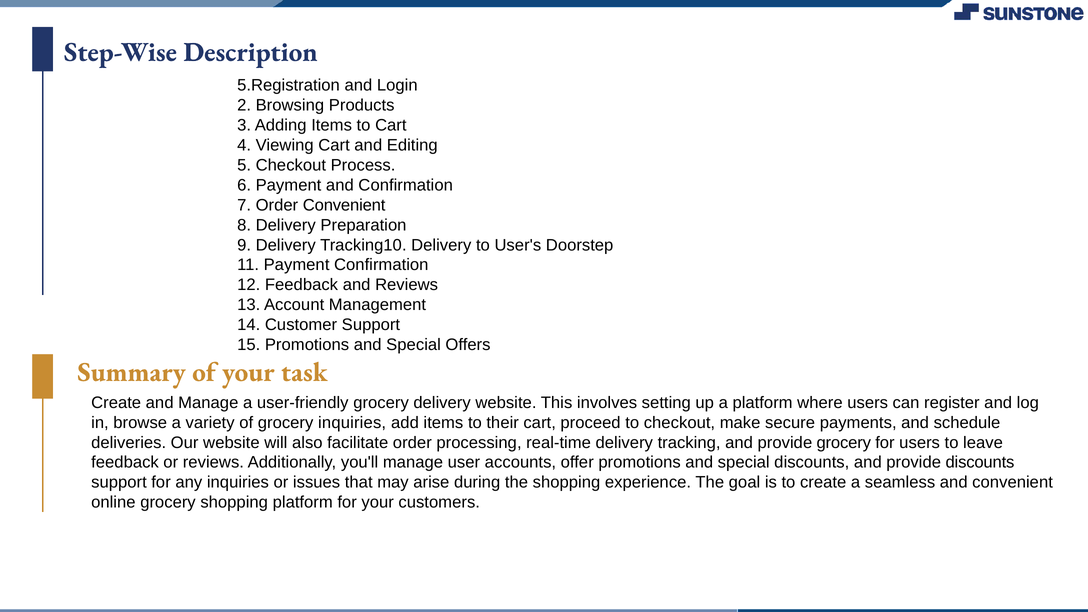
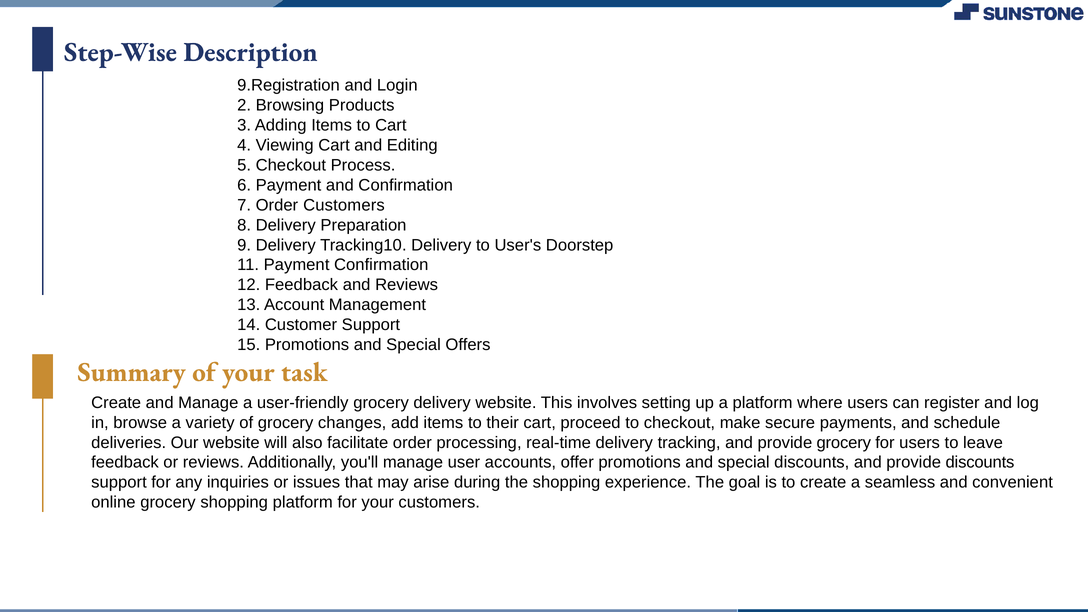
5.Registration: 5.Registration -> 9.Registration
Order Convenient: Convenient -> Customers
grocery inquiries: inquiries -> changes
